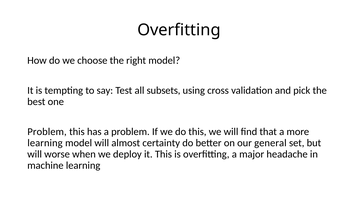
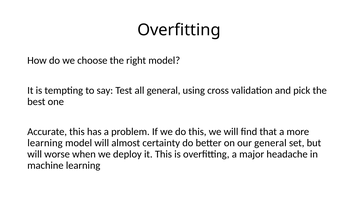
all subsets: subsets -> general
Problem at (47, 132): Problem -> Accurate
